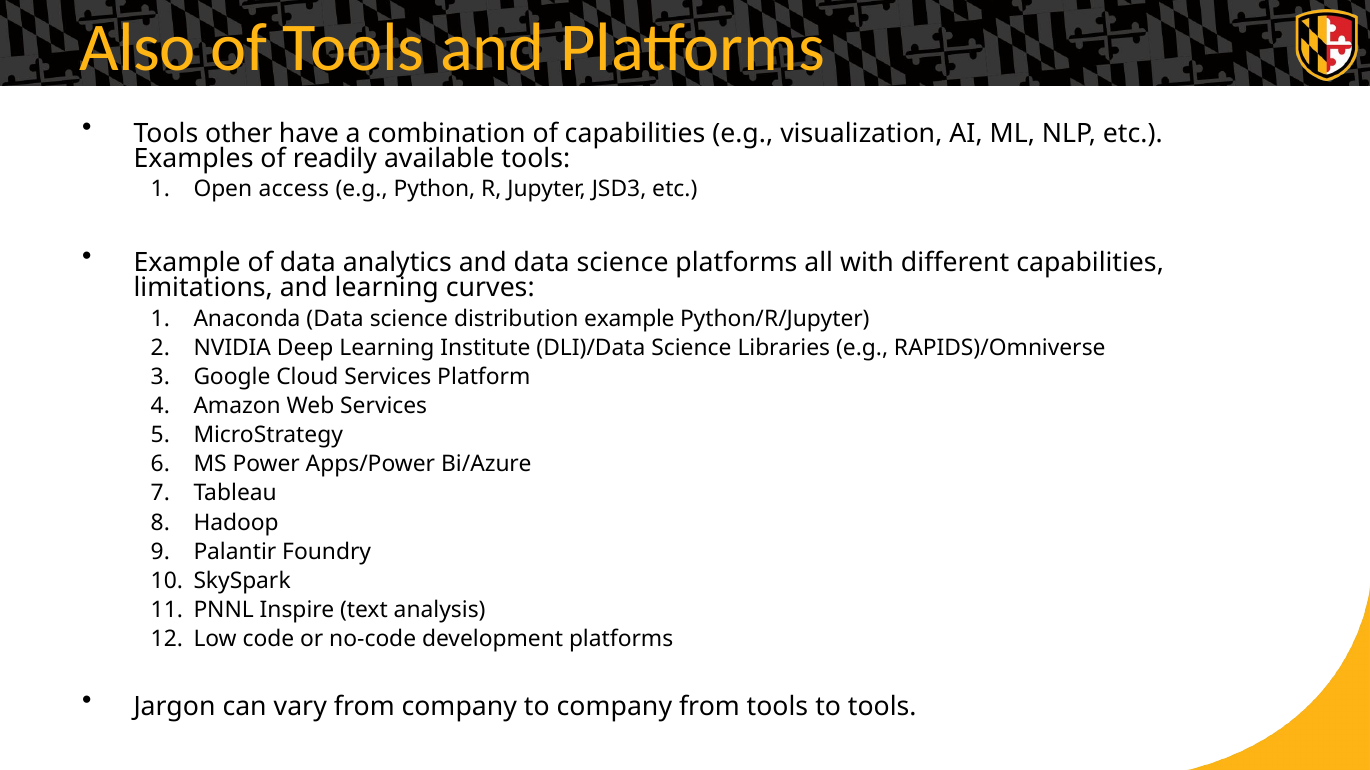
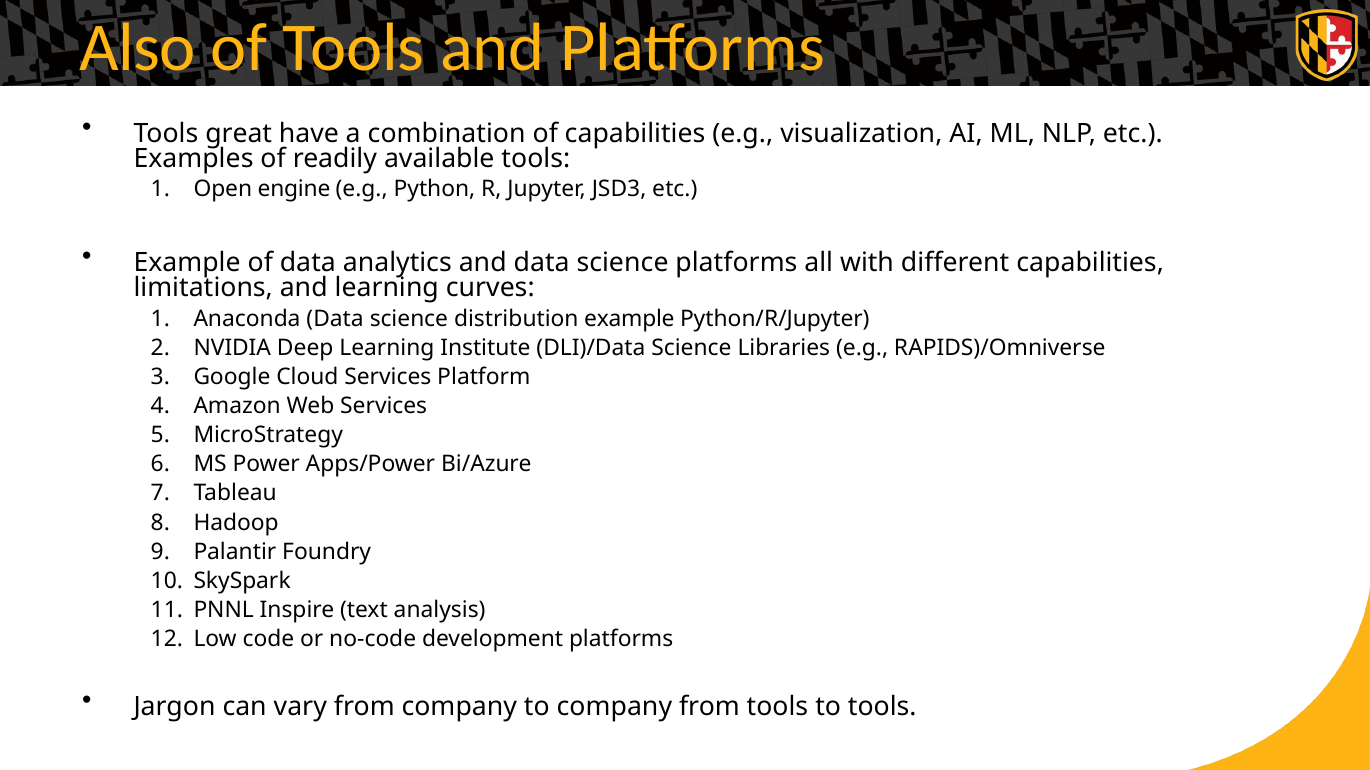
other: other -> great
access: access -> engine
